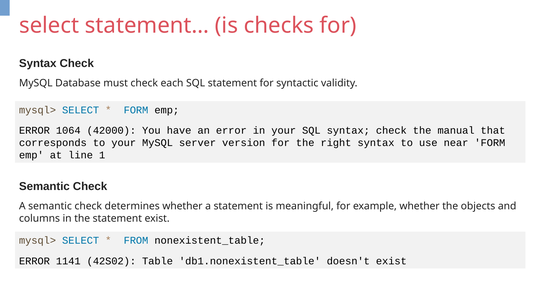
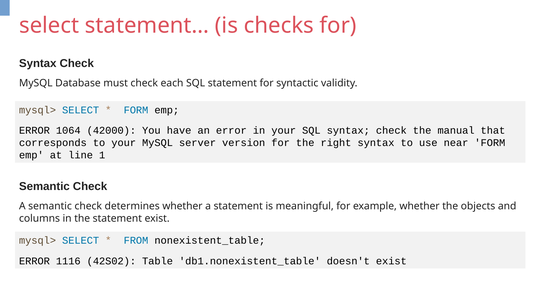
1141: 1141 -> 1116
